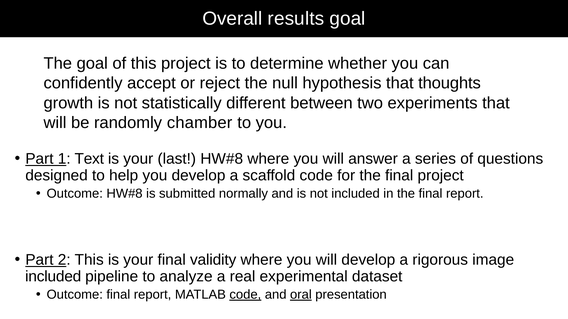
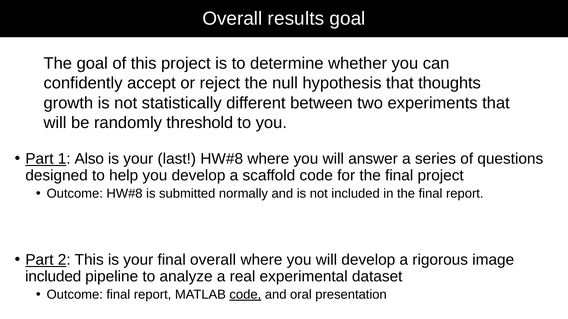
chamber: chamber -> threshold
Text: Text -> Also
final validity: validity -> overall
oral underline: present -> none
